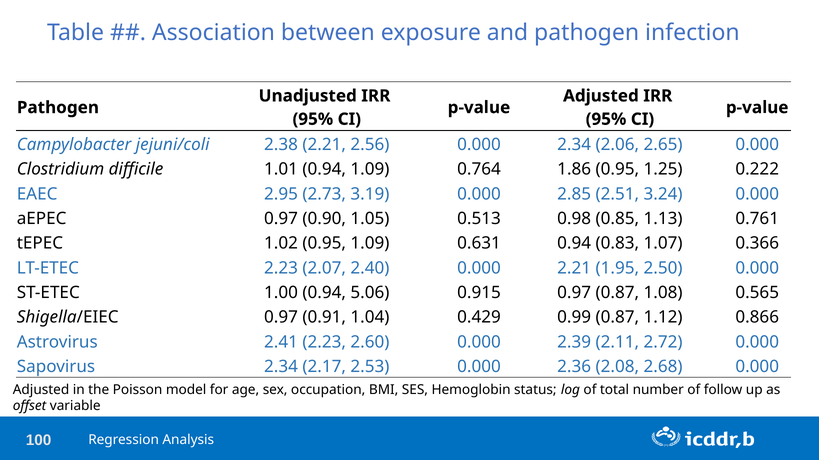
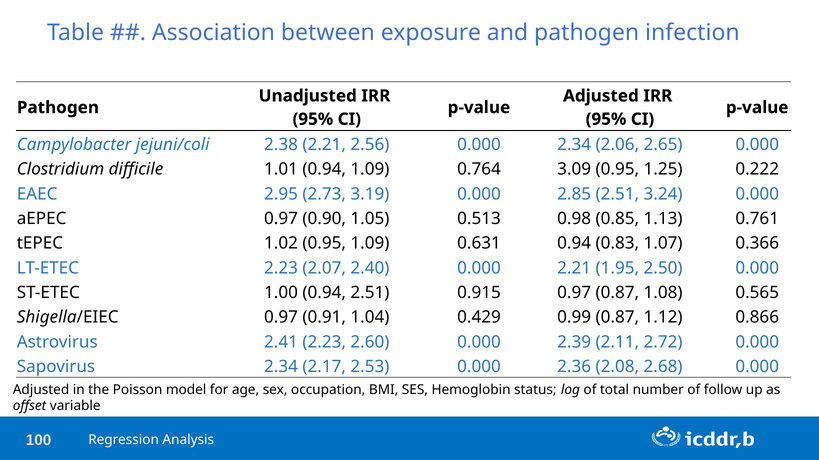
1.86: 1.86 -> 3.09
0.94 5.06: 5.06 -> 2.51
